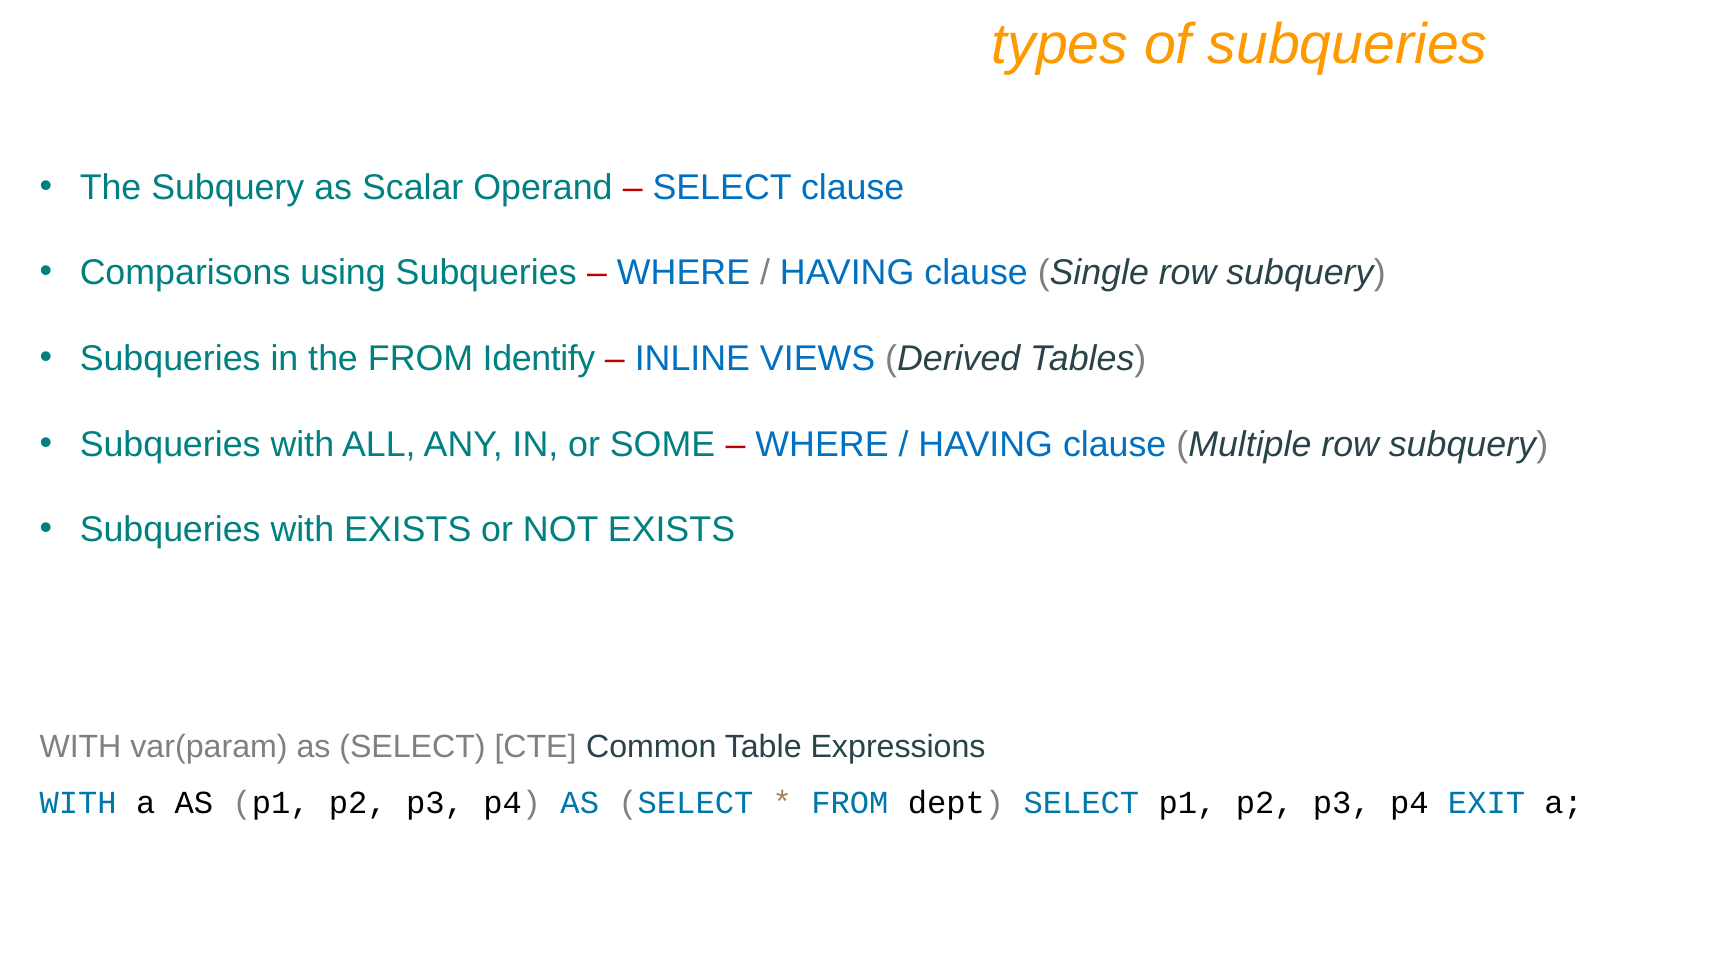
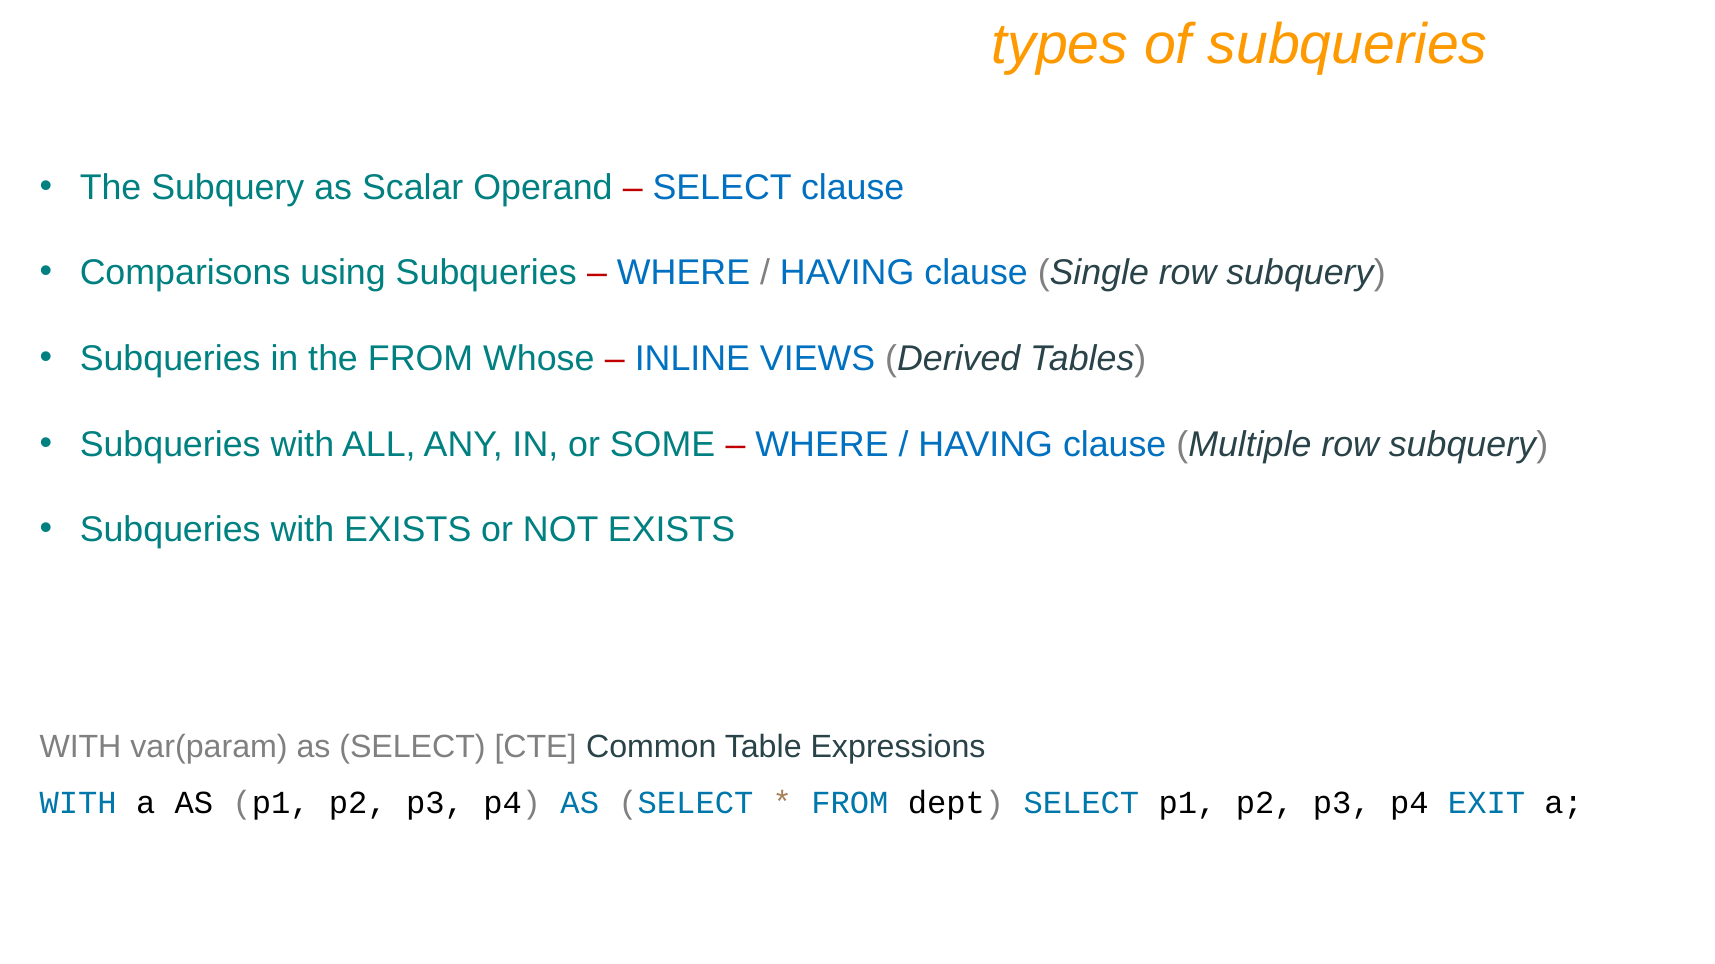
Identify: Identify -> Whose
